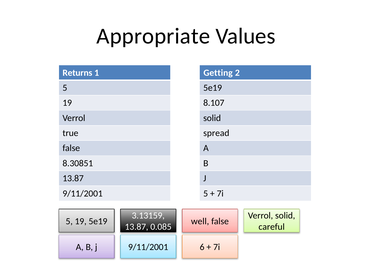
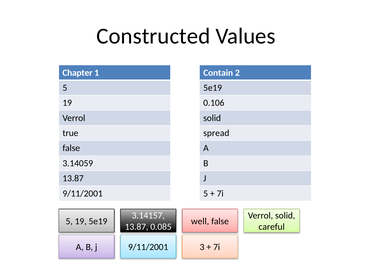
Appropriate: Appropriate -> Constructed
Returns: Returns -> Chapter
Getting: Getting -> Contain
8.107: 8.107 -> 0.106
8.30851: 8.30851 -> 3.14059
3.13159: 3.13159 -> 3.14157
6: 6 -> 3
